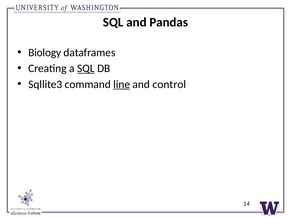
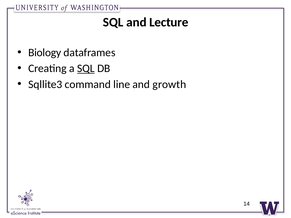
Pandas: Pandas -> Lecture
line underline: present -> none
control: control -> growth
